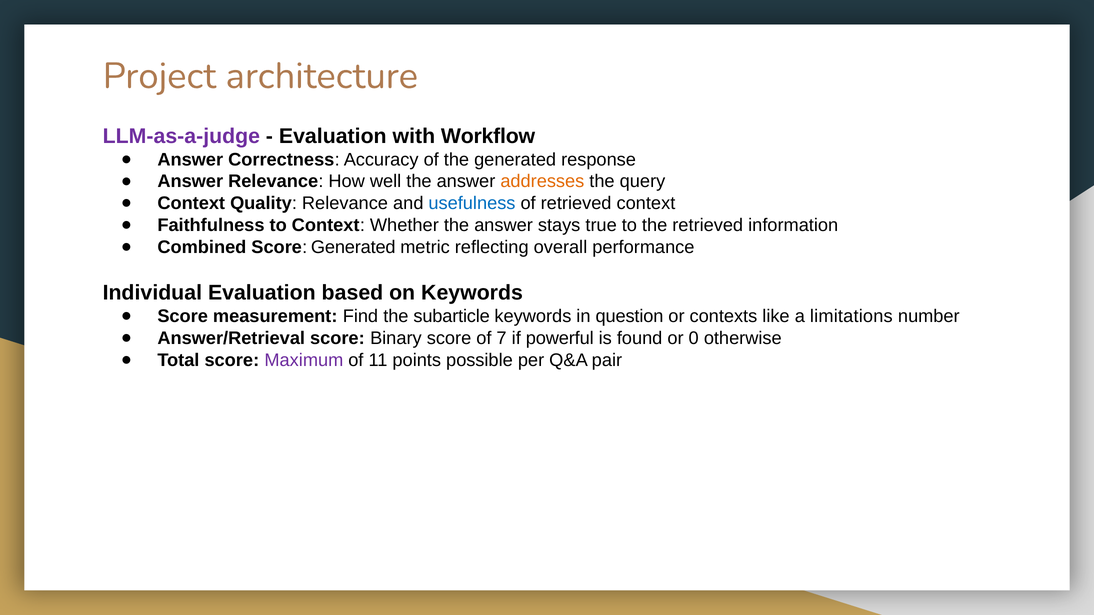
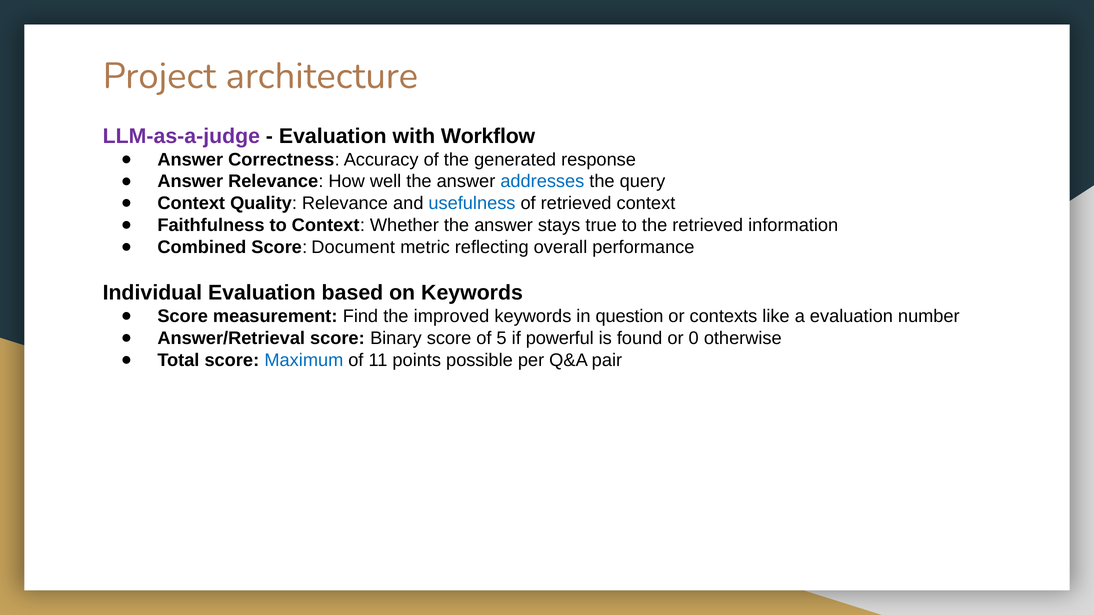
addresses colour: orange -> blue
Score Generated: Generated -> Document
subarticle: subarticle -> improved
a limitations: limitations -> evaluation
7: 7 -> 5
Maximum colour: purple -> blue
